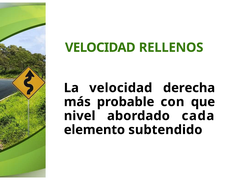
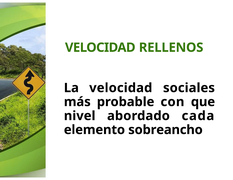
derecha: derecha -> sociales
subtendido: subtendido -> sobreancho
